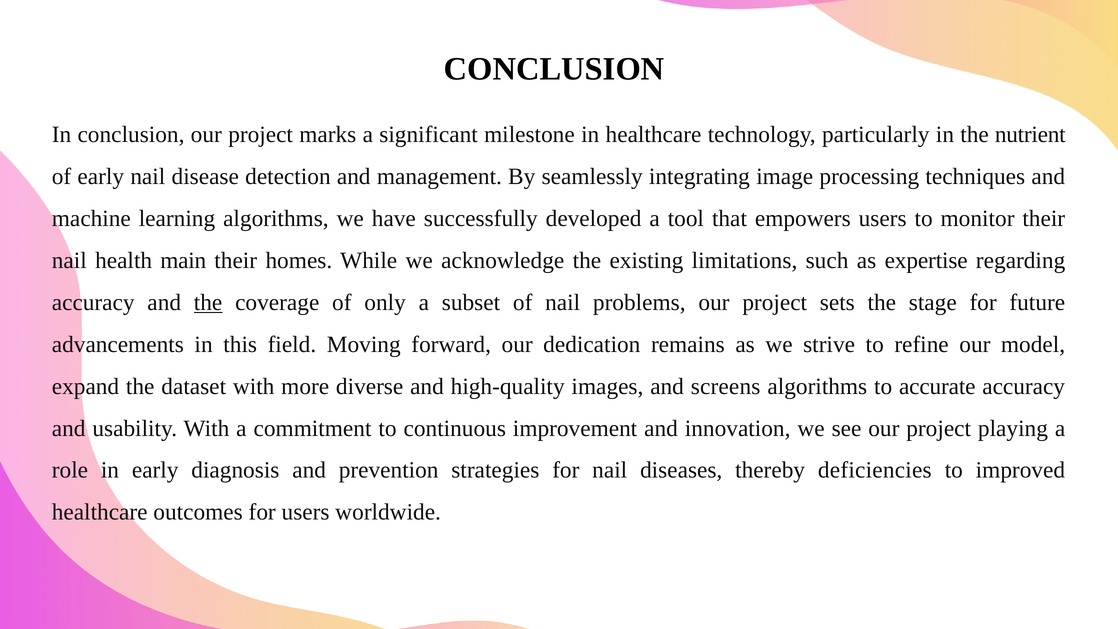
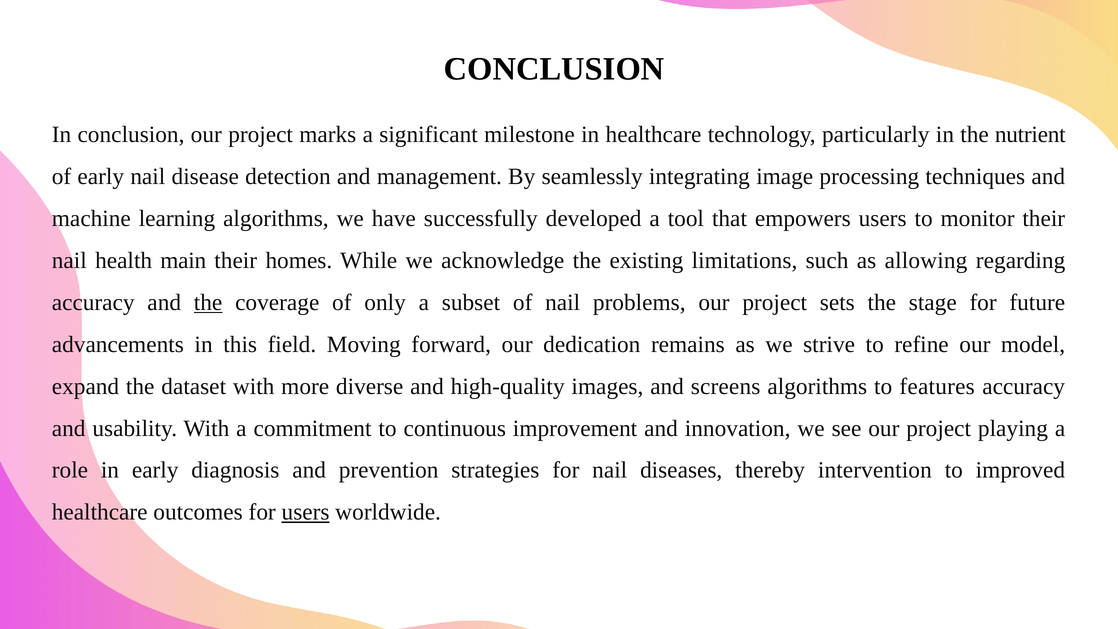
expertise: expertise -> allowing
accurate: accurate -> features
deficiencies: deficiencies -> intervention
users at (306, 512) underline: none -> present
